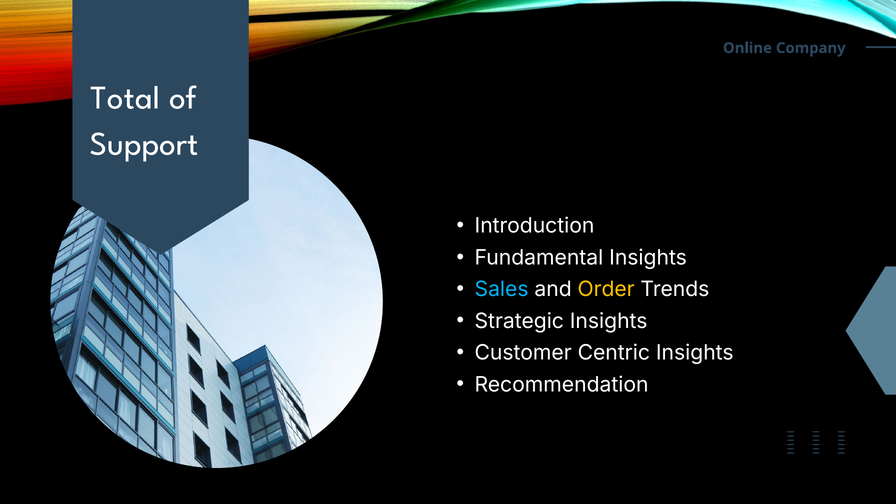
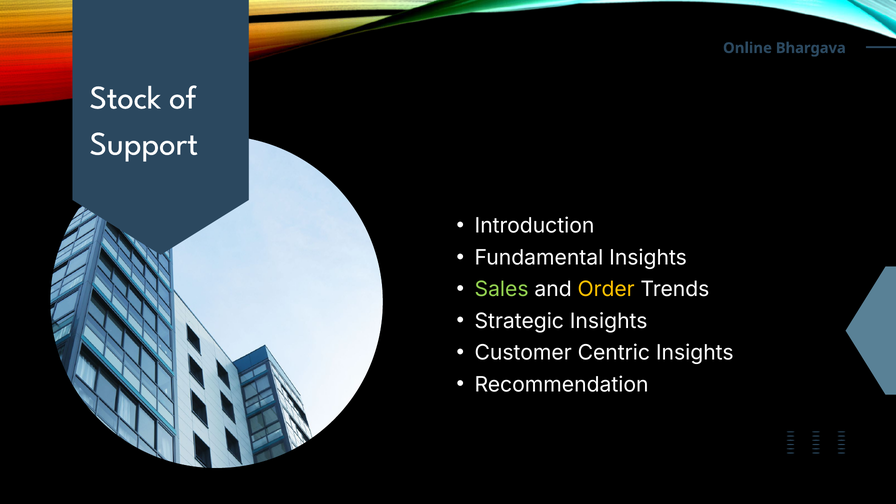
Company: Company -> Bhargava
Total: Total -> Stock
Sales colour: light blue -> light green
